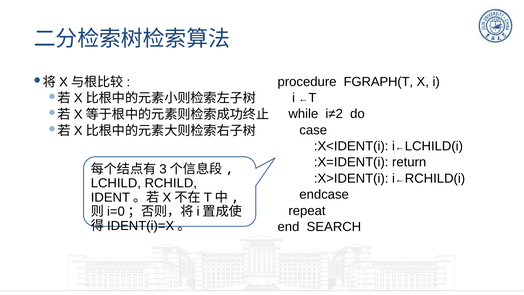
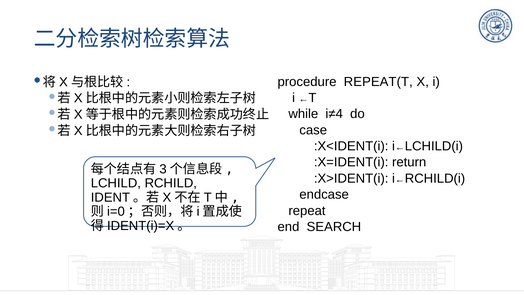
FGRAPH(T: FGRAPH(T -> REPEAT(T
i≠2: i≠2 -> i≠4
